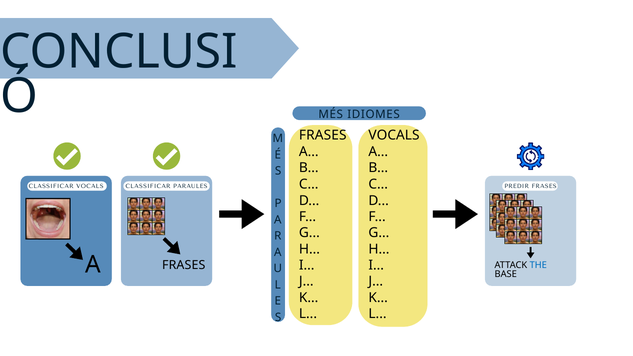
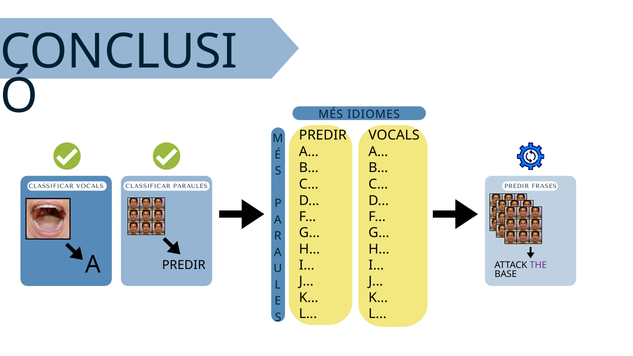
FRASES at (323, 135): FRASES -> PREDIR
FRASES at (184, 265): FRASES -> PREDIR
THE colour: blue -> purple
